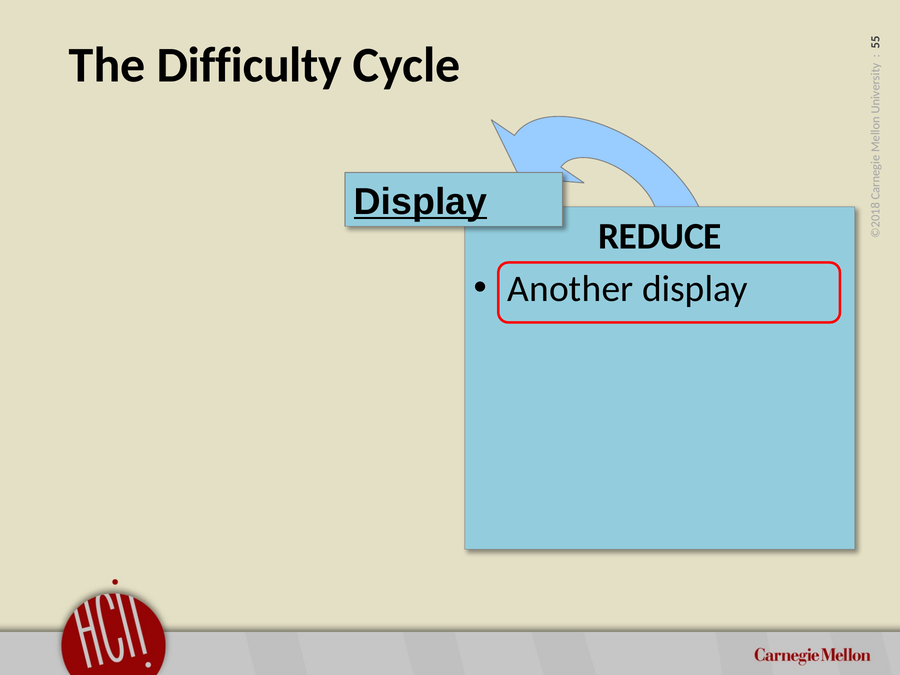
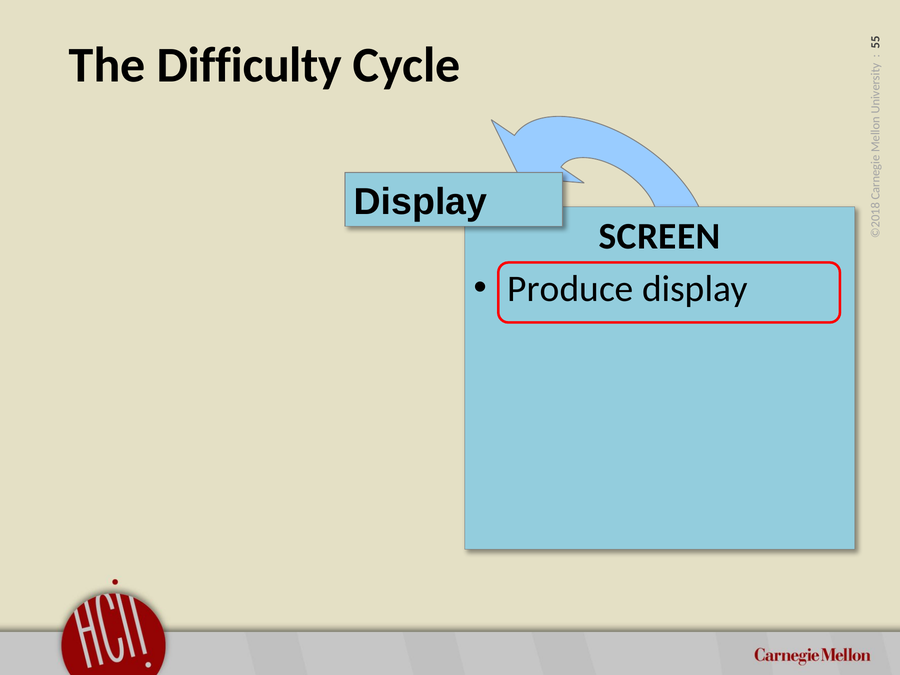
Display at (420, 202) underline: present -> none
REDUCE: REDUCE -> SCREEN
Another: Another -> Produce
